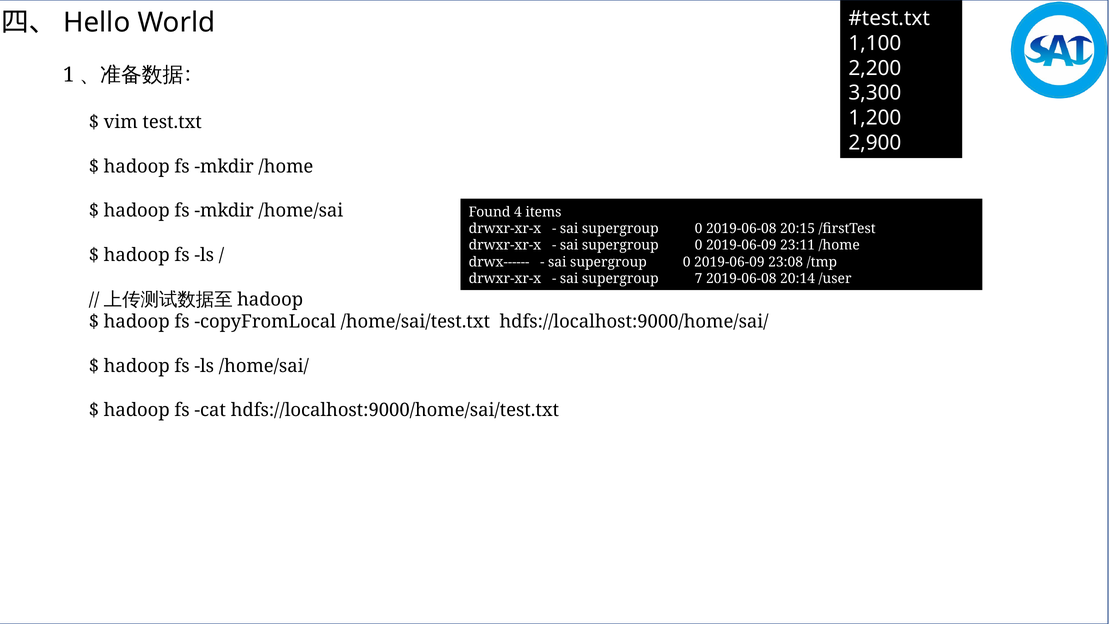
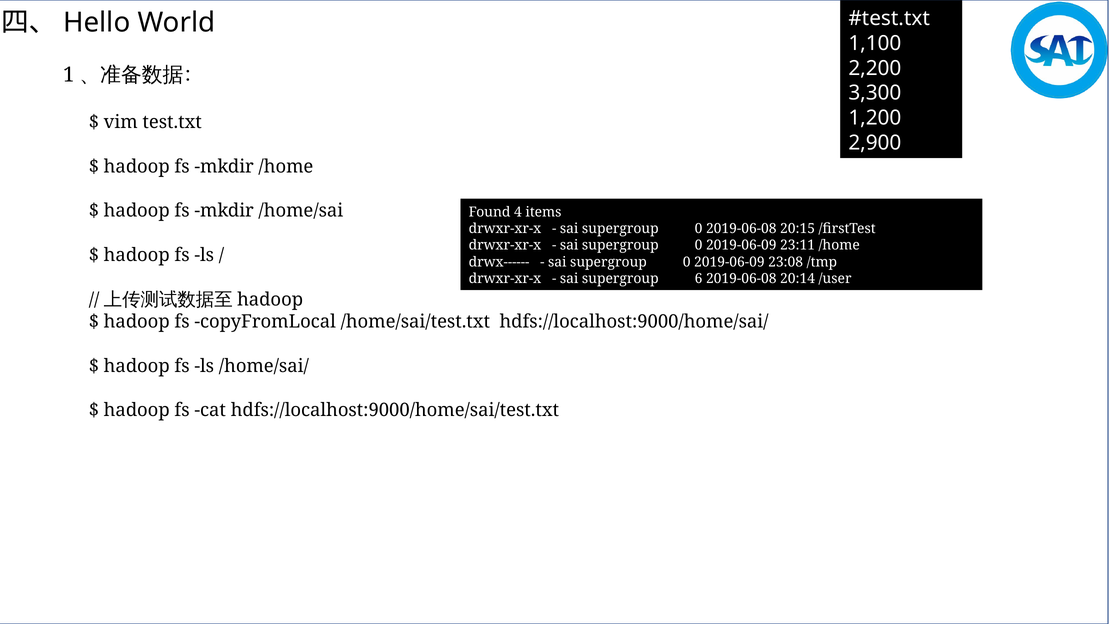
7: 7 -> 6
